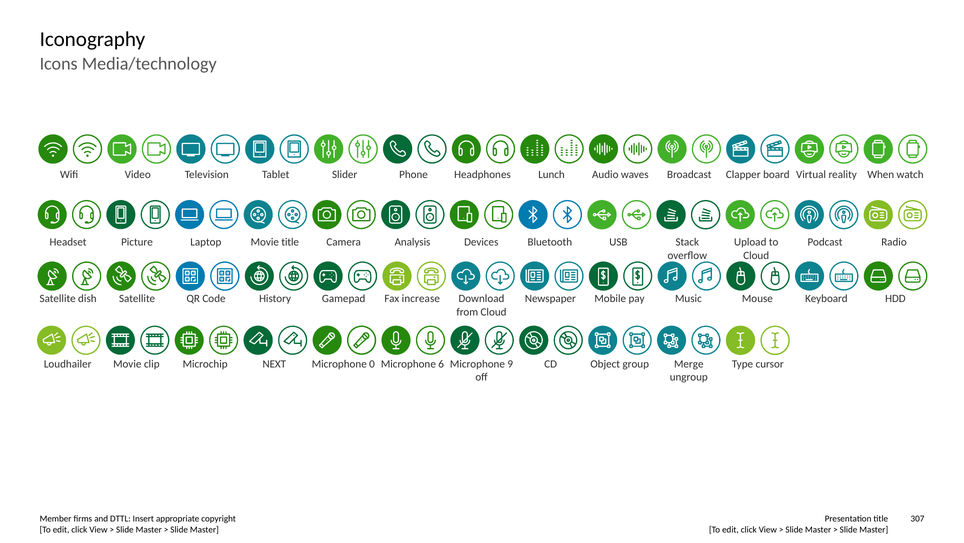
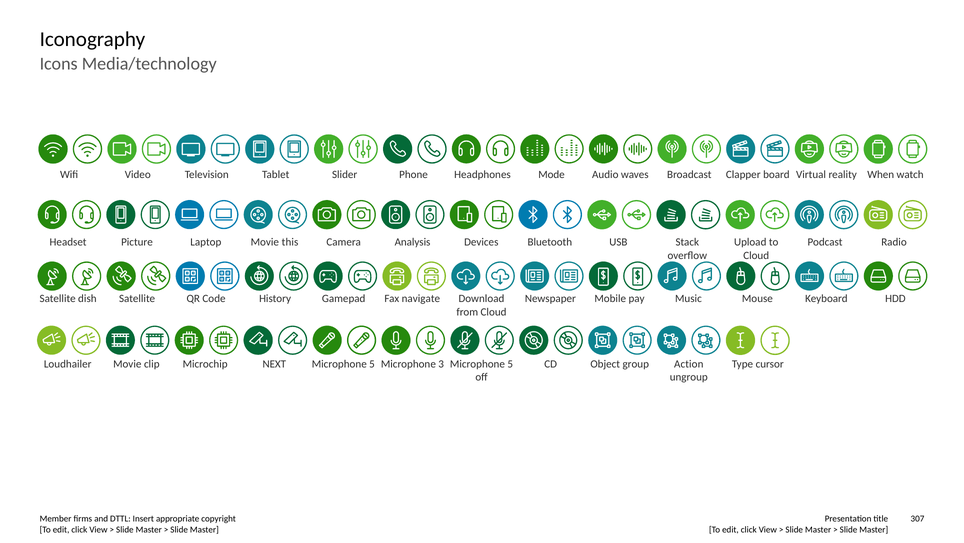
Lunch: Lunch -> Mode
Movie title: title -> this
increase: increase -> navigate
0 at (372, 364): 0 -> 5
6: 6 -> 3
9 at (510, 364): 9 -> 5
Merge: Merge -> Action
